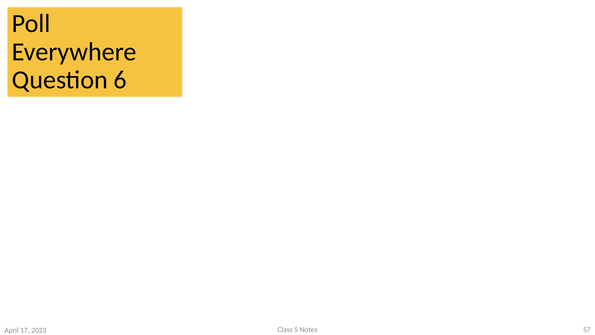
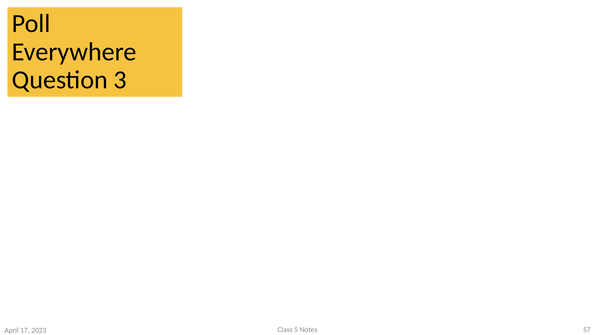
6: 6 -> 3
